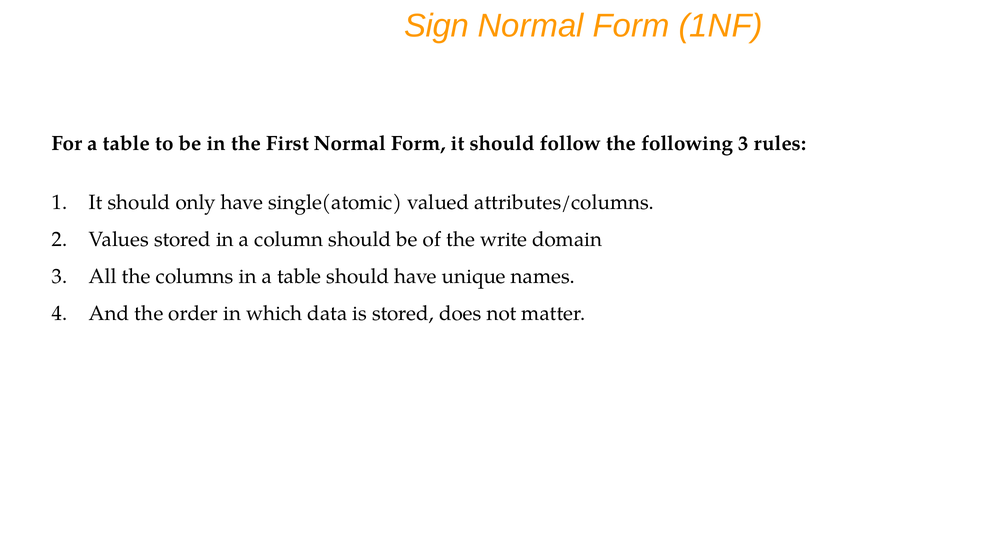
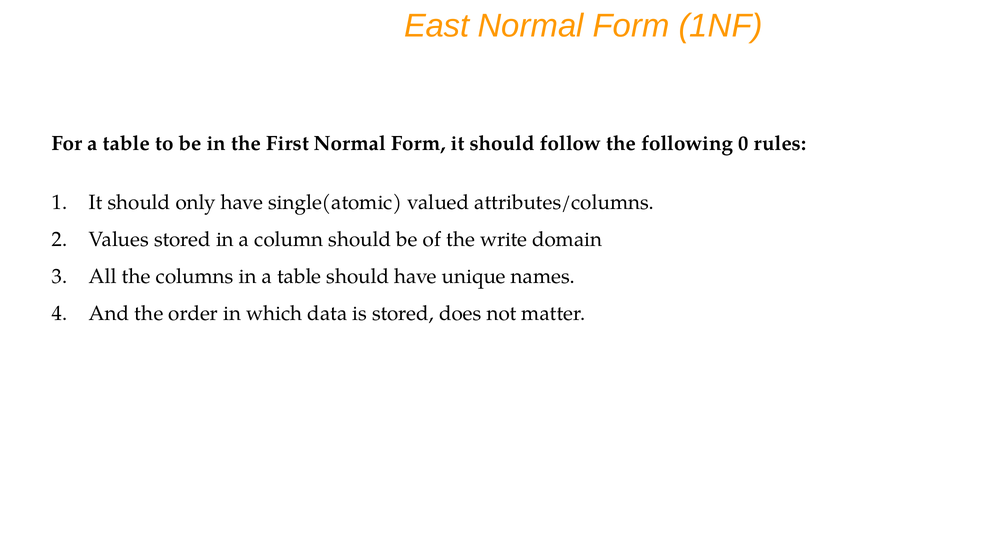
Sign: Sign -> East
following 3: 3 -> 0
